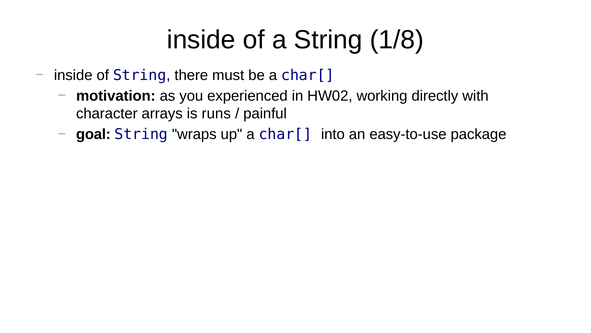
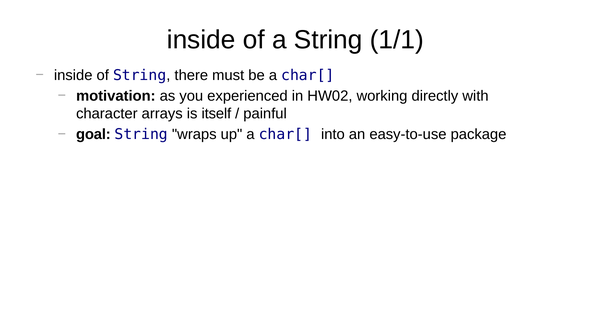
1/8: 1/8 -> 1/1
runs: runs -> itself
